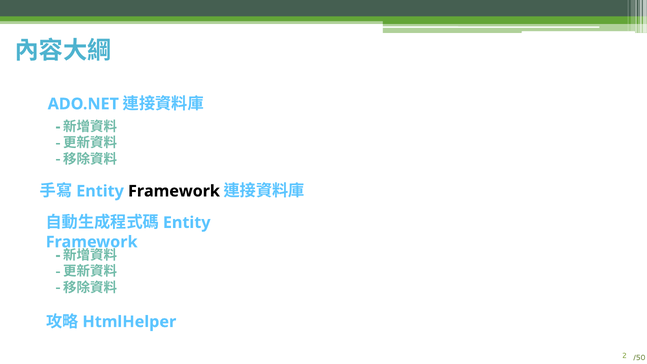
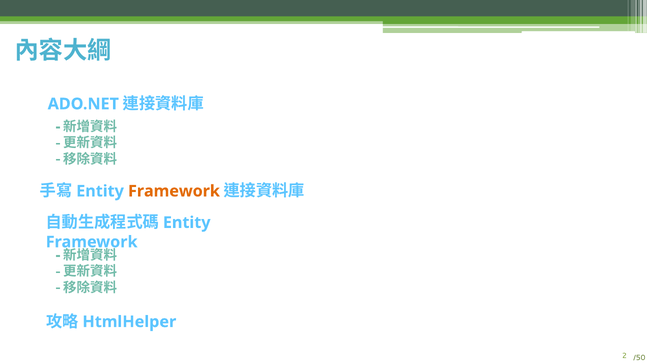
Framework at (174, 191) colour: black -> orange
